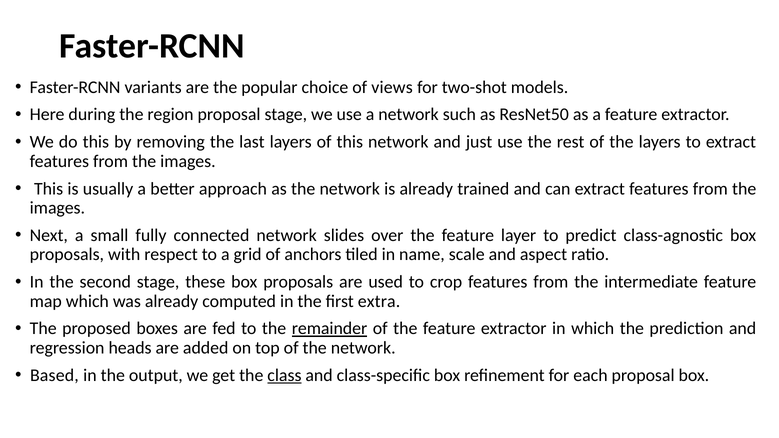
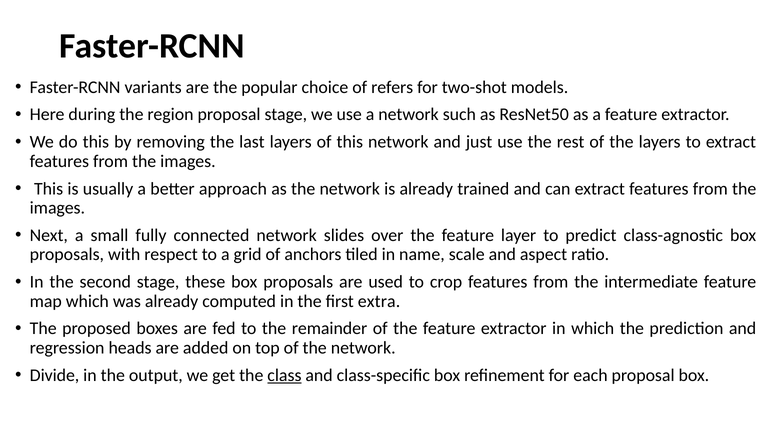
views: views -> refers
remainder underline: present -> none
Based: Based -> Divide
